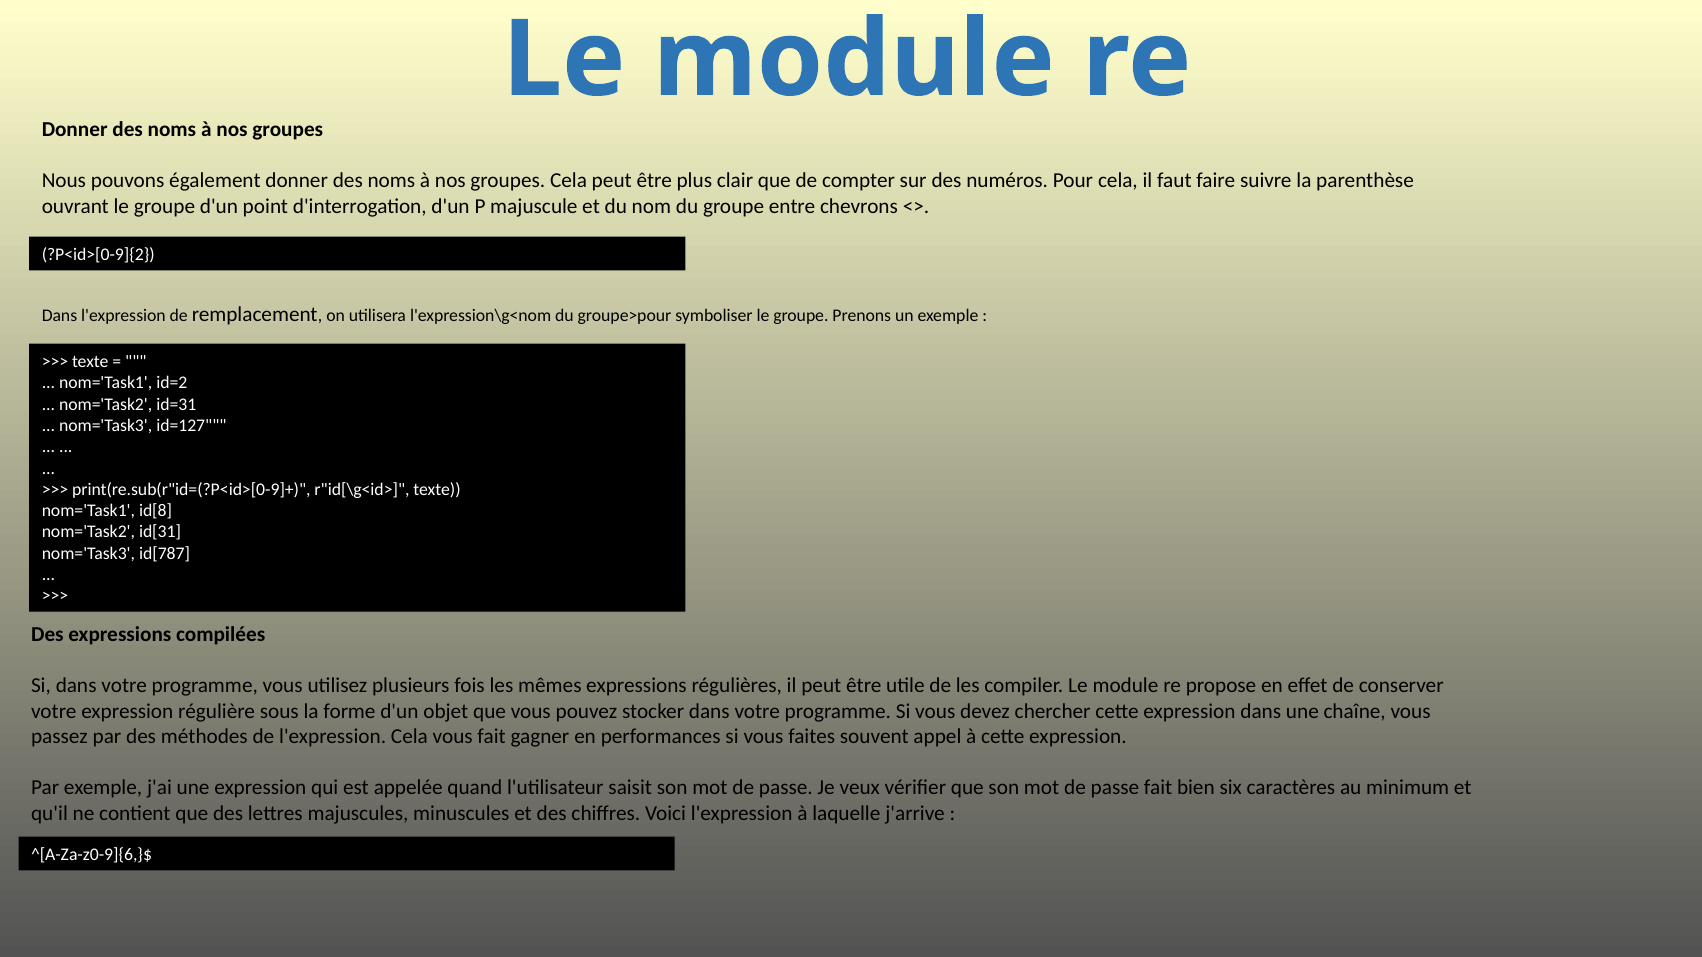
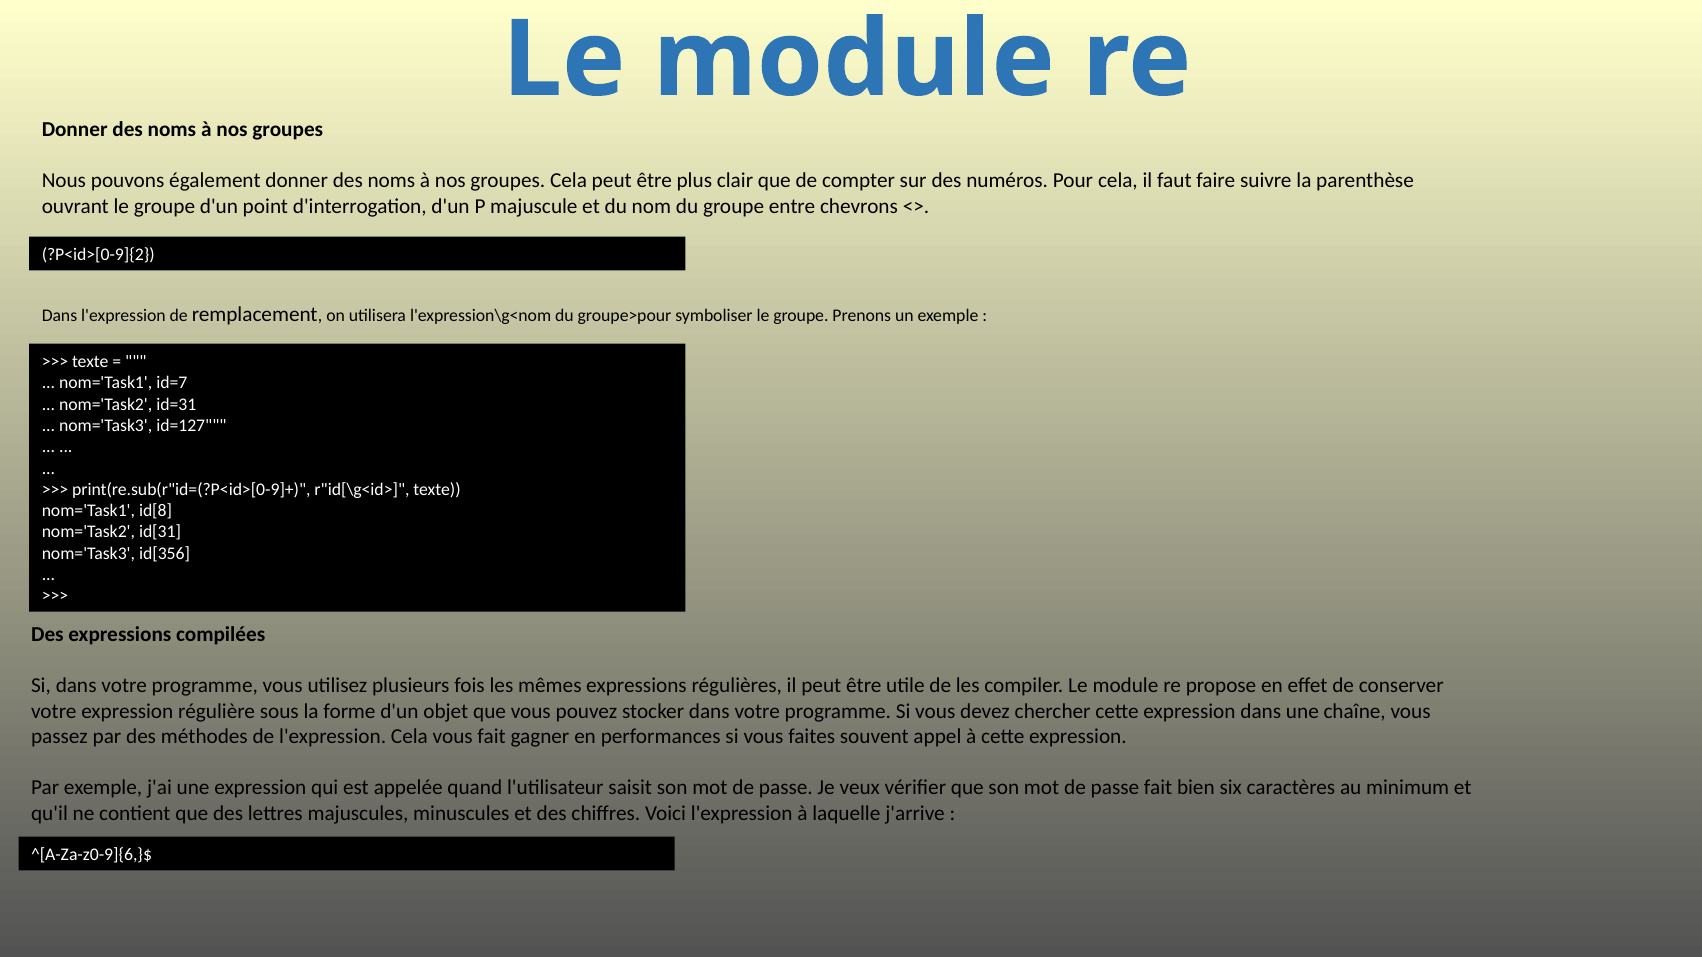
id=2: id=2 -> id=7
id[787: id[787 -> id[356
